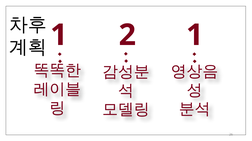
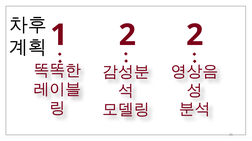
2 1: 1 -> 2
